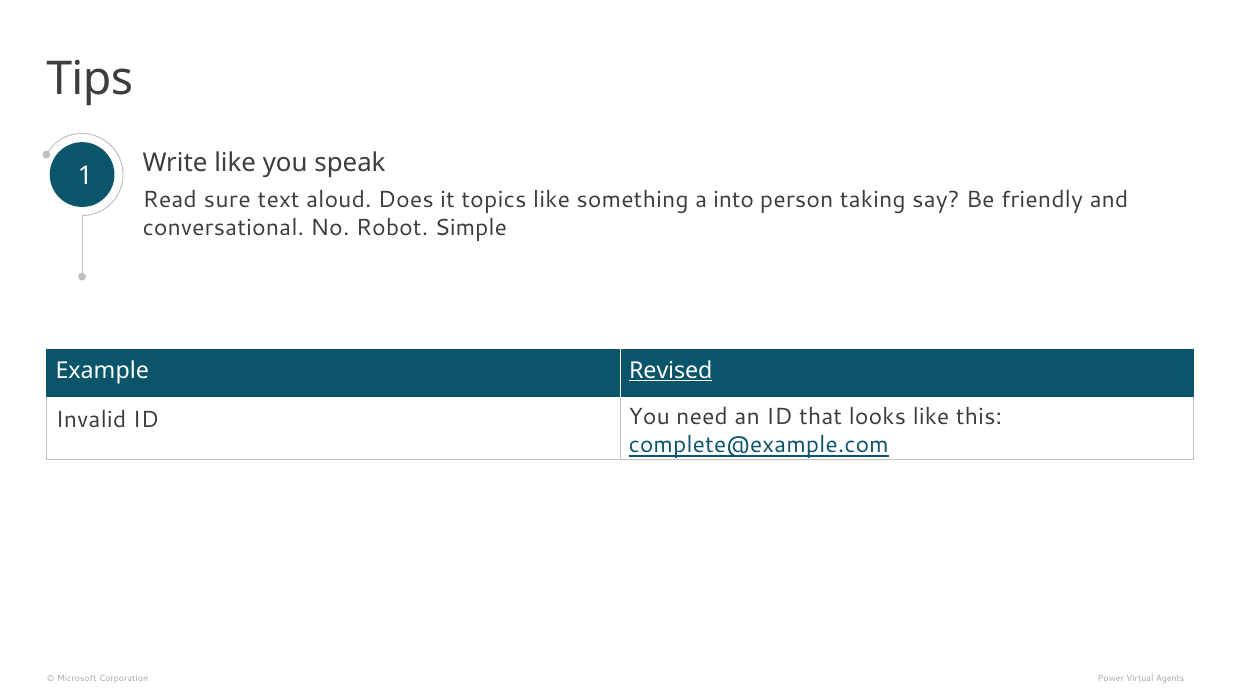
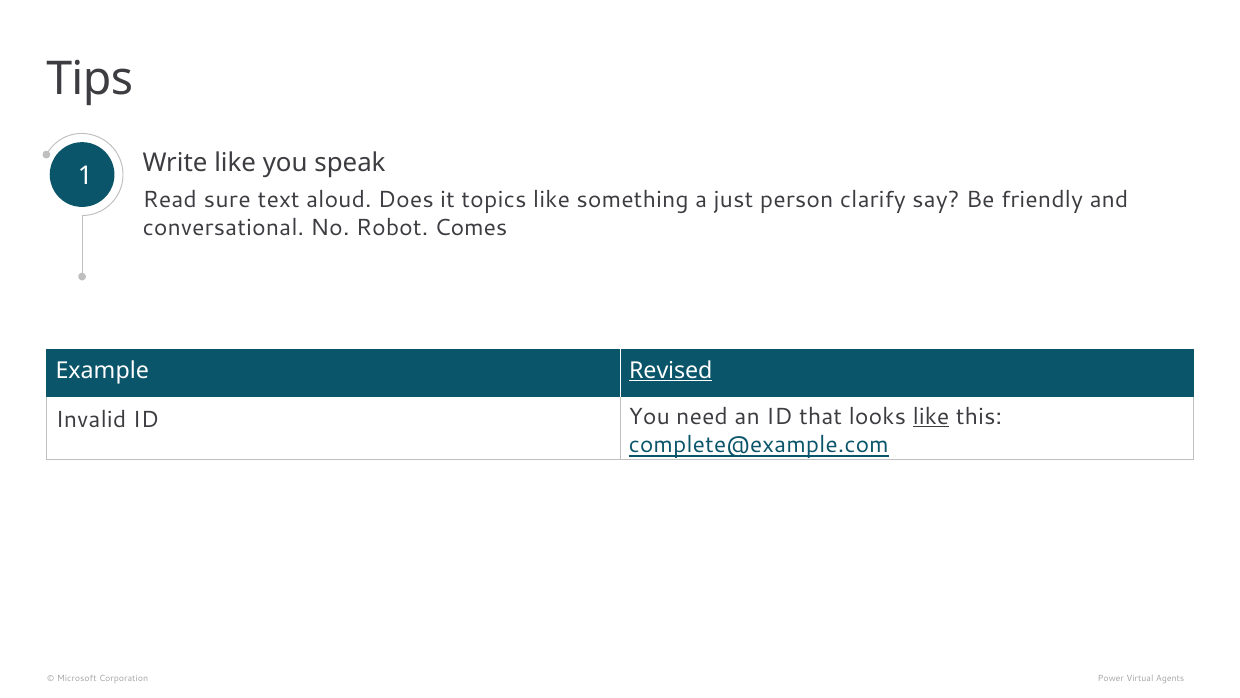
into: into -> just
taking: taking -> clarify
Simple: Simple -> Comes
like at (931, 416) underline: none -> present
